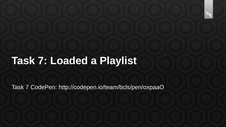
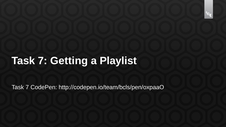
Loaded: Loaded -> Getting
